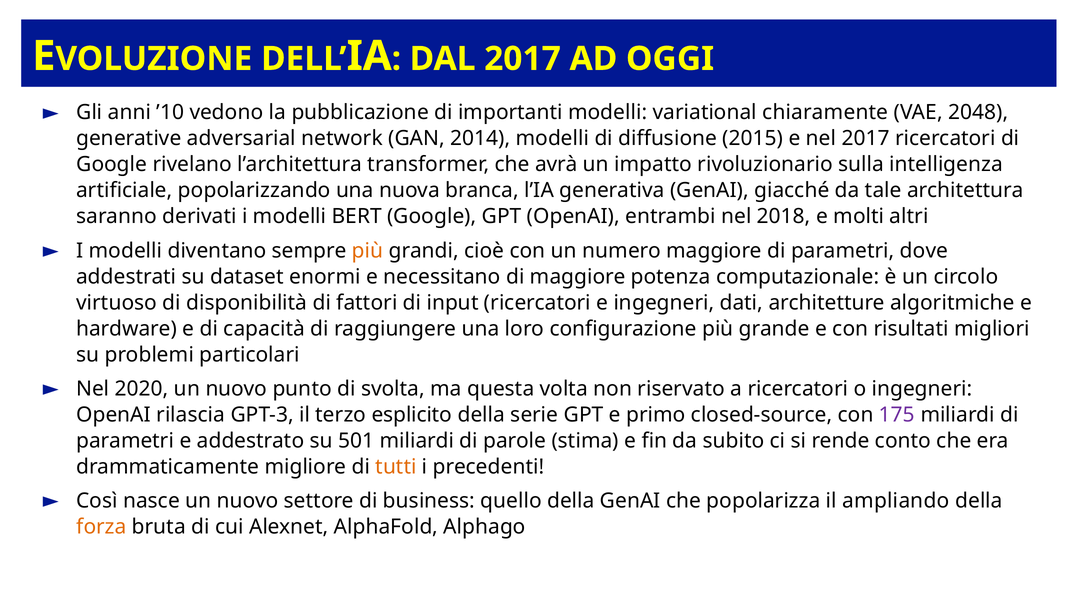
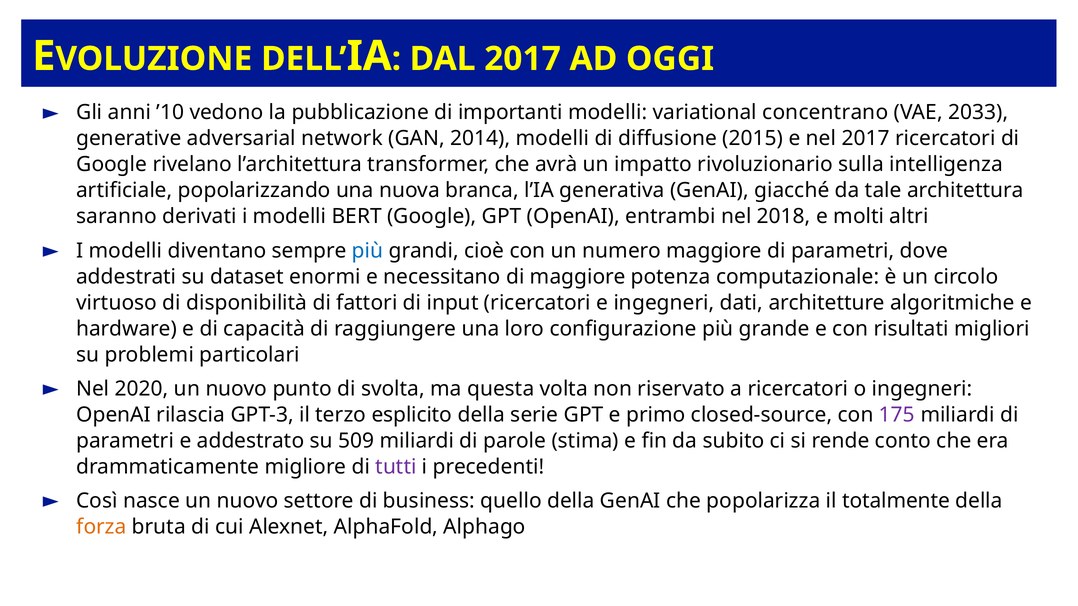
chiaramente: chiaramente -> concentrano
2048: 2048 -> 2033
più at (368, 251) colour: orange -> blue
501: 501 -> 509
tutti colour: orange -> purple
ampliando: ampliando -> totalmente
